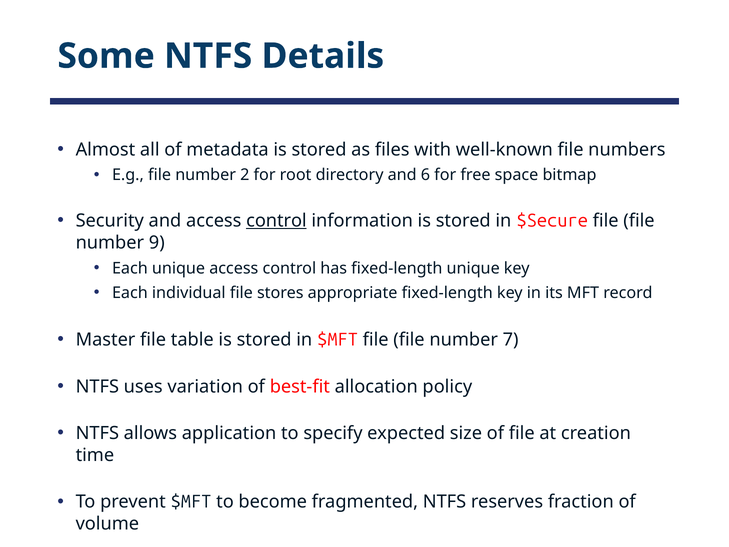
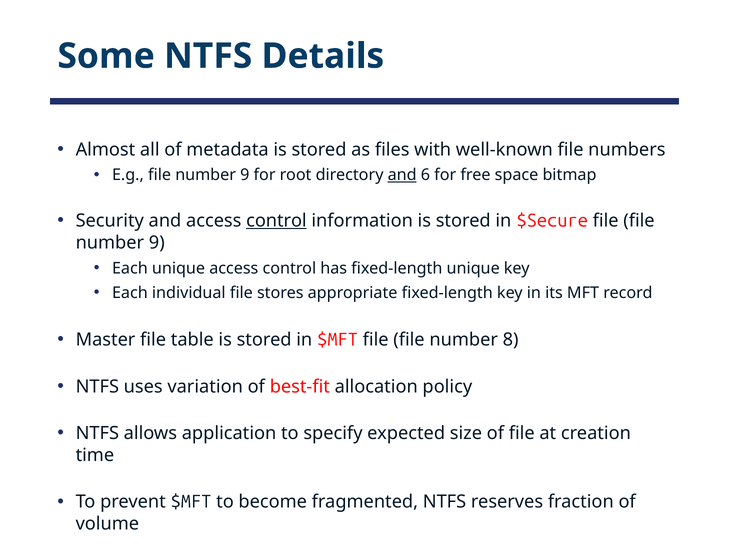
E.g file number 2: 2 -> 9
and at (402, 175) underline: none -> present
7: 7 -> 8
